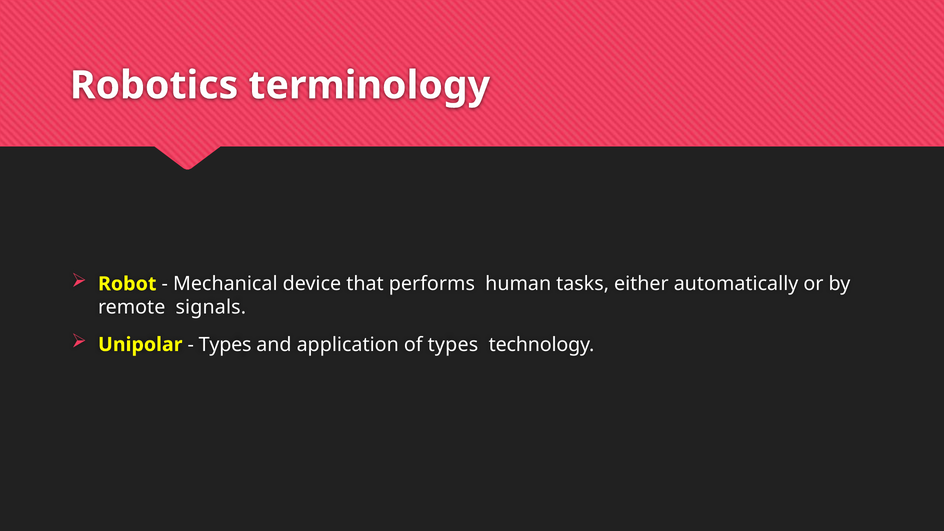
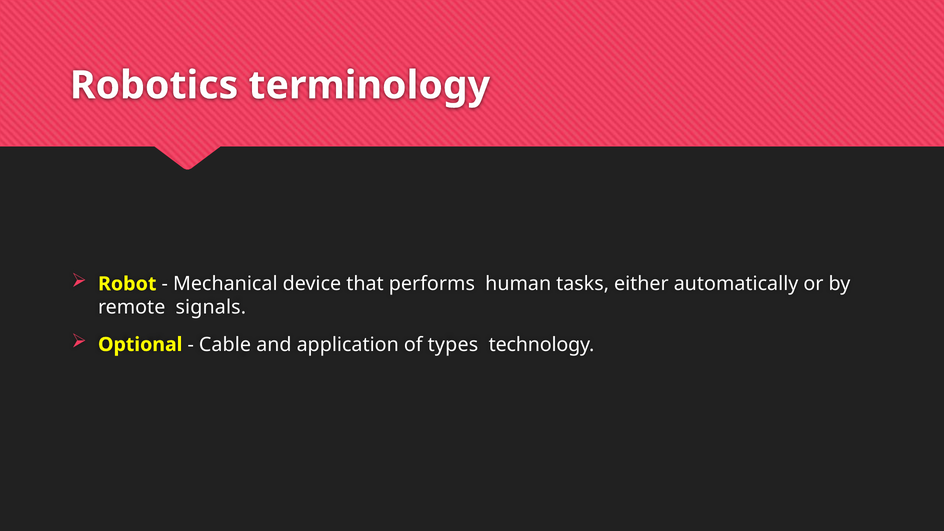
Unipolar: Unipolar -> Optional
Types at (225, 345): Types -> Cable
